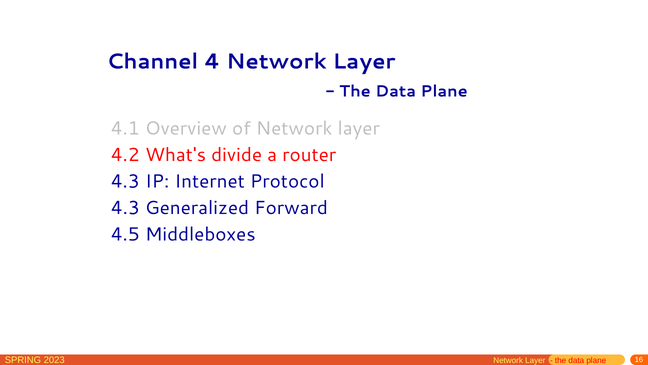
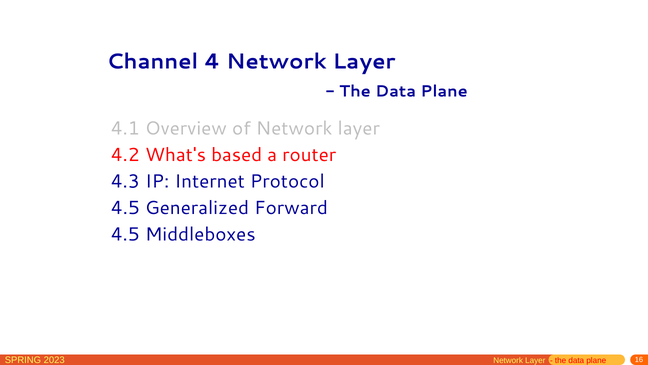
divide: divide -> based
4.3 at (125, 208): 4.3 -> 4.5
